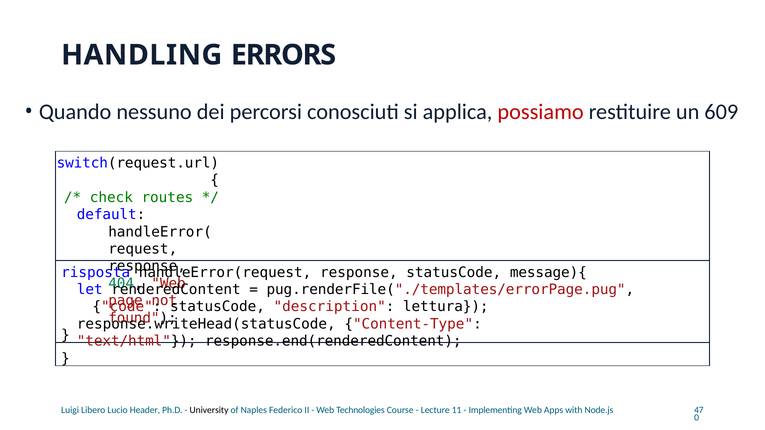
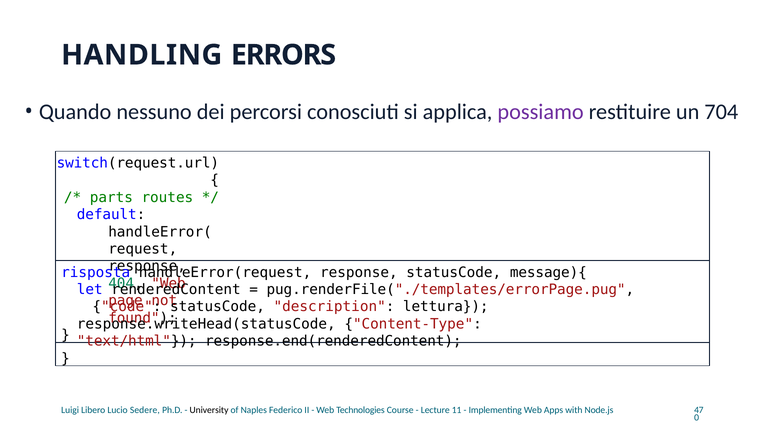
possiamo colour: red -> purple
609: 609 -> 704
check: check -> parts
Header: Header -> Sedere
